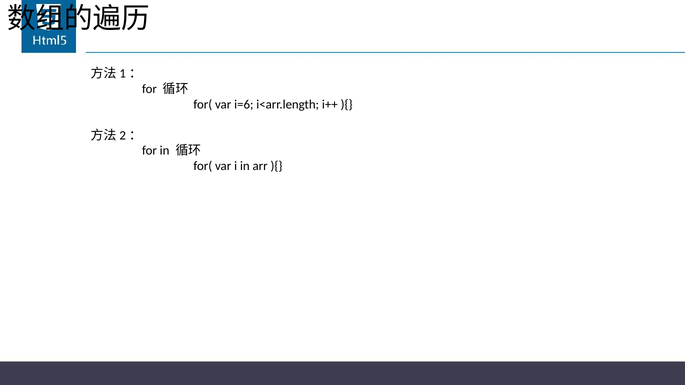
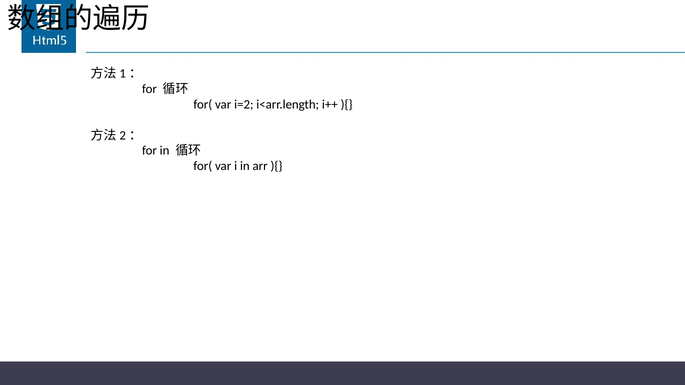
i=6: i=6 -> i=2
